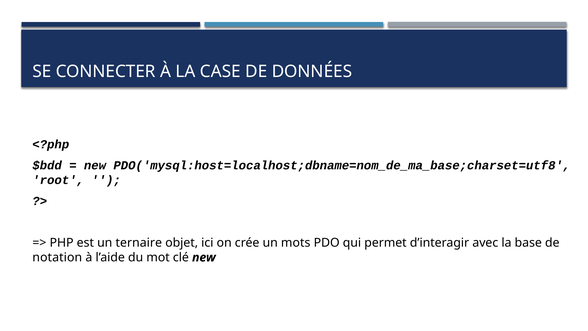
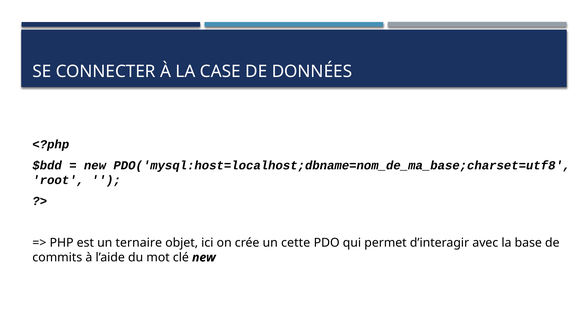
mots: mots -> cette
notation: notation -> commits
